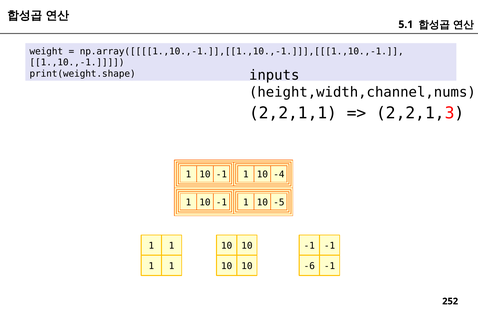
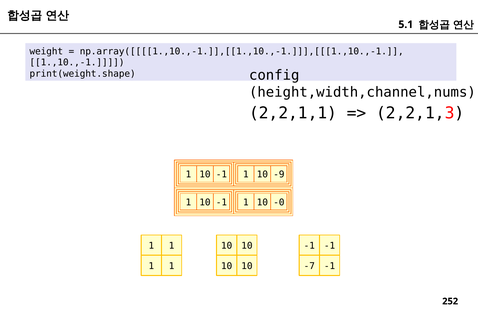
inputs: inputs -> config
-4: -4 -> -9
-5: -5 -> -0
-6: -6 -> -7
